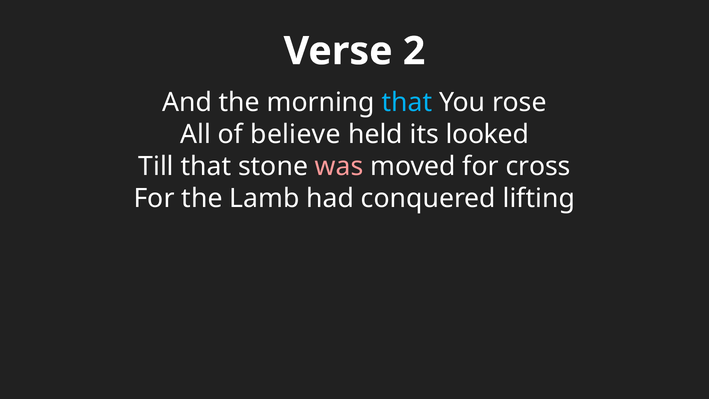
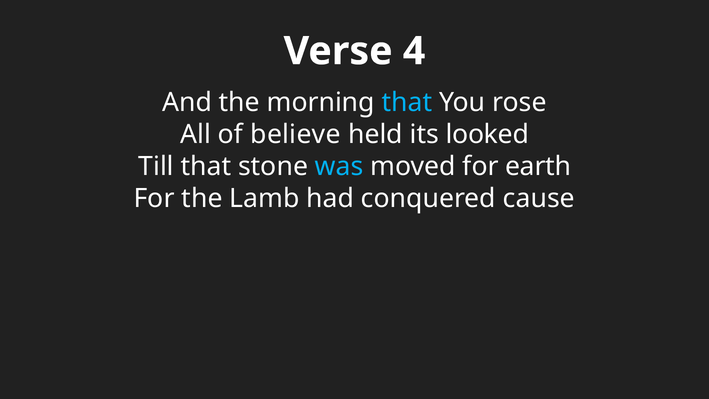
2: 2 -> 4
was colour: pink -> light blue
cross: cross -> earth
lifting: lifting -> cause
